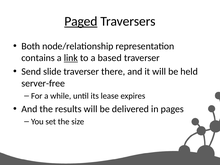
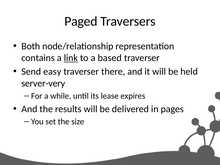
Paged underline: present -> none
slide: slide -> easy
server-free: server-free -> server-very
